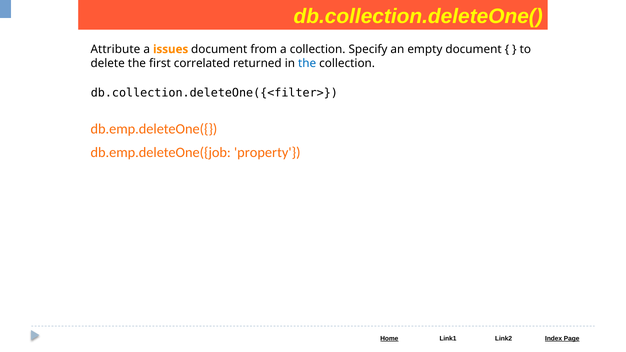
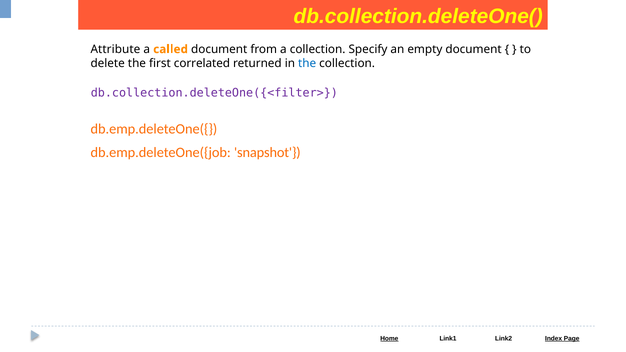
issues: issues -> called
db.collection.deleteOne({<filter> colour: black -> purple
property: property -> snapshot
